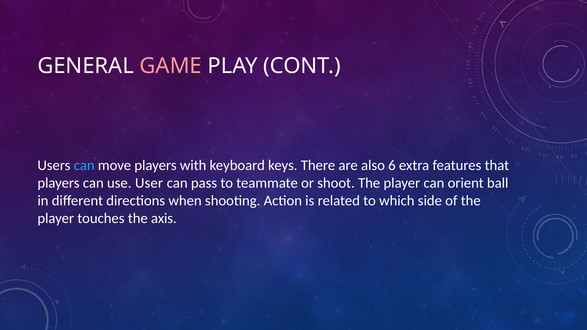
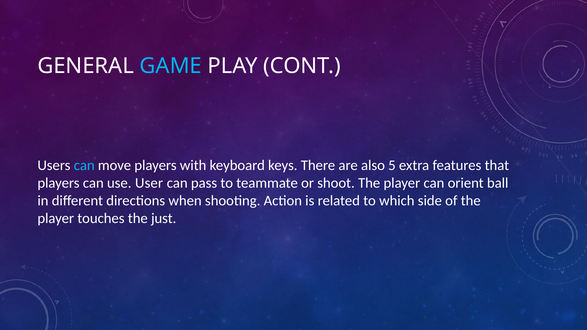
GAME colour: pink -> light blue
6: 6 -> 5
axis: axis -> just
